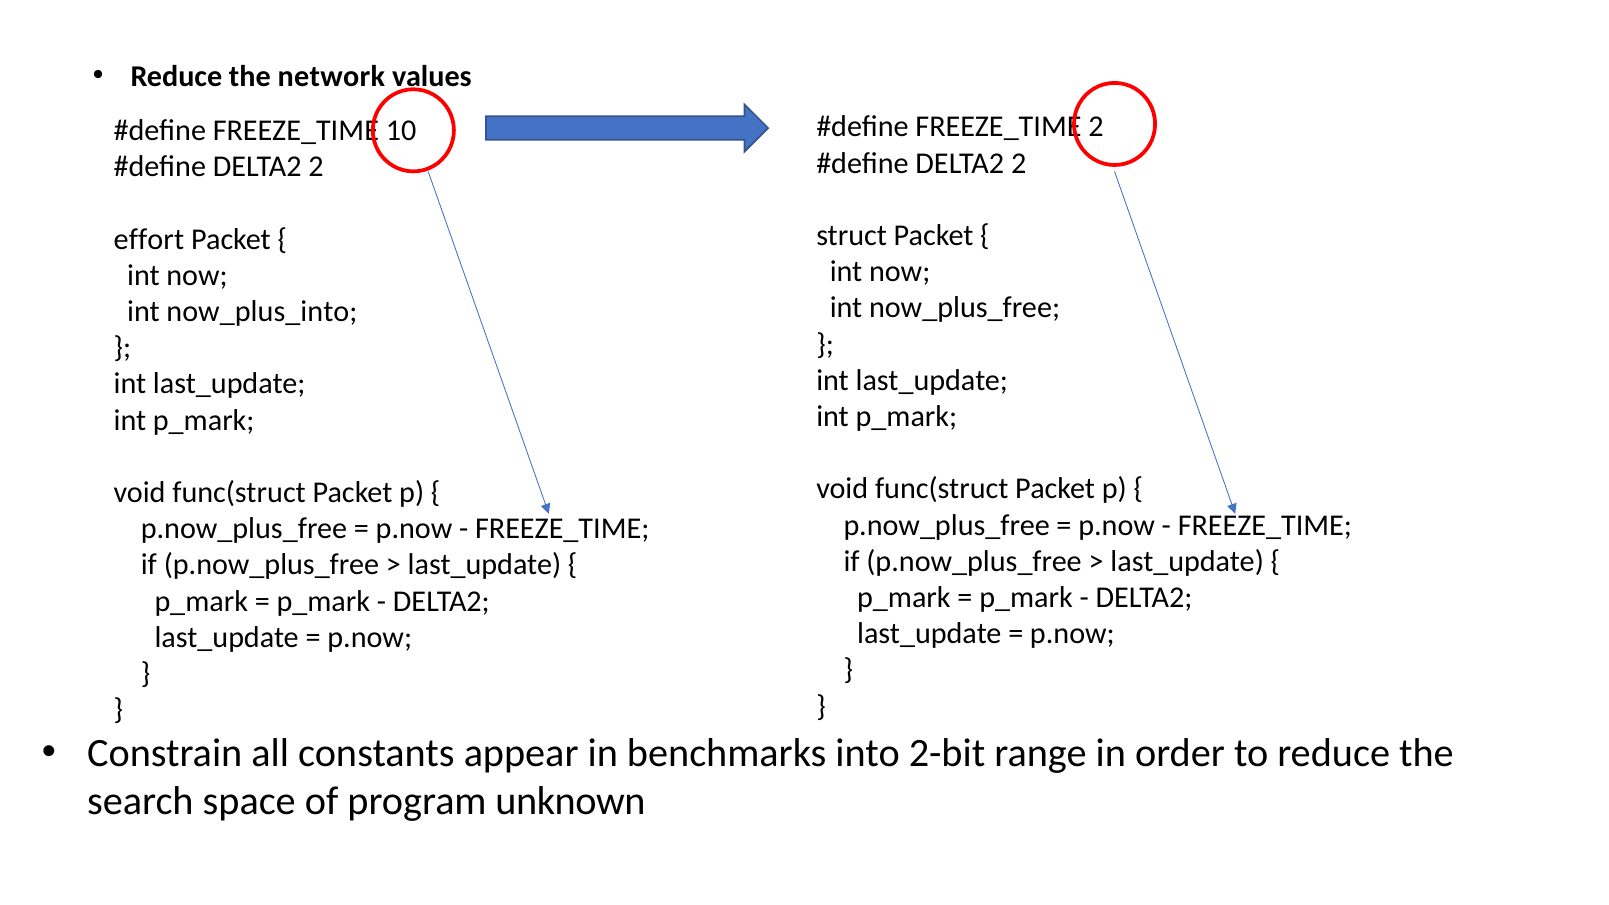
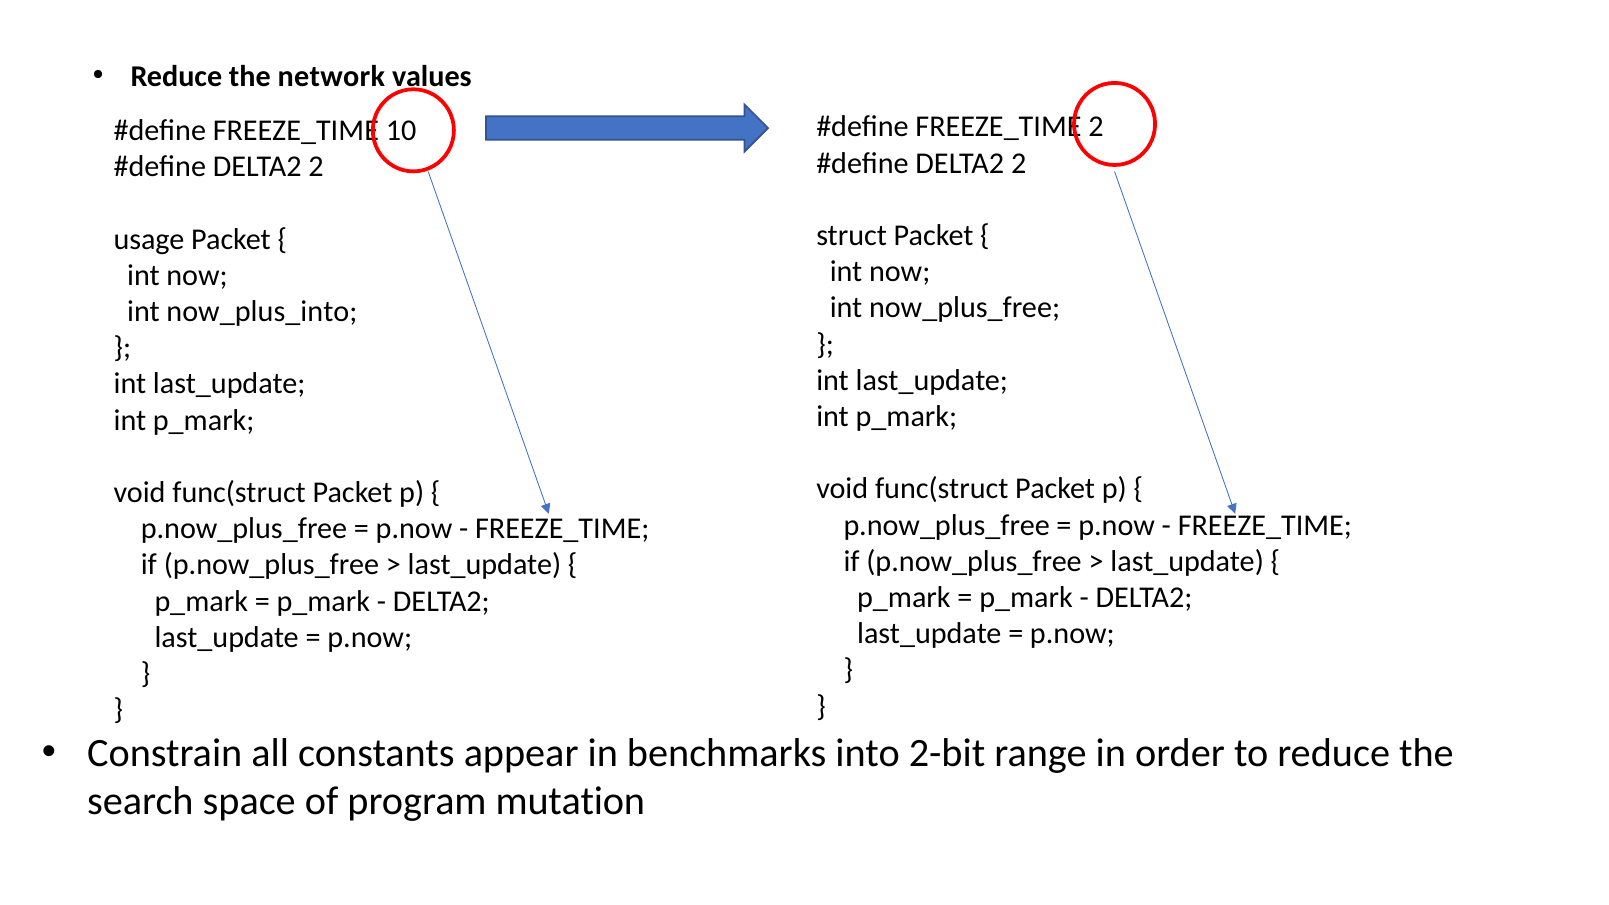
effort: effort -> usage
unknown: unknown -> mutation
